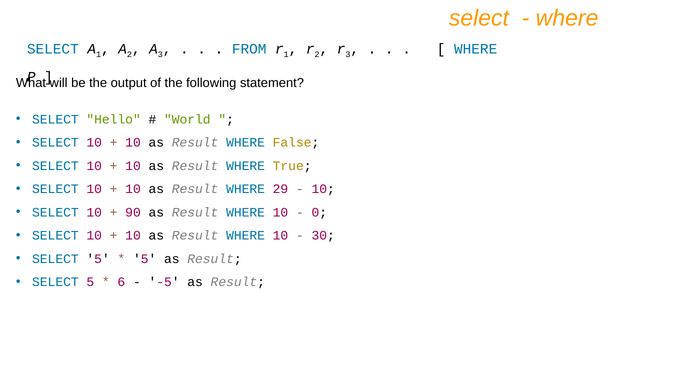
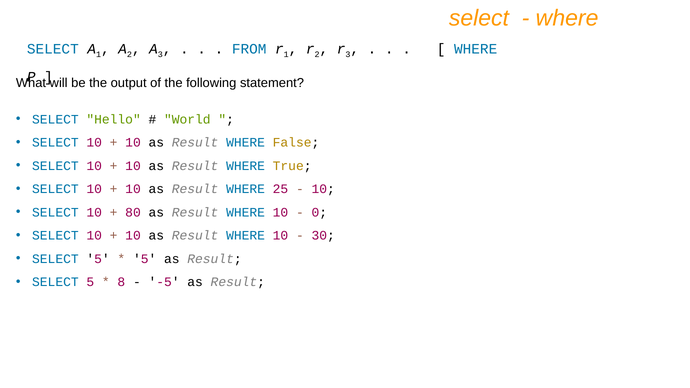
29: 29 -> 25
90: 90 -> 80
6: 6 -> 8
